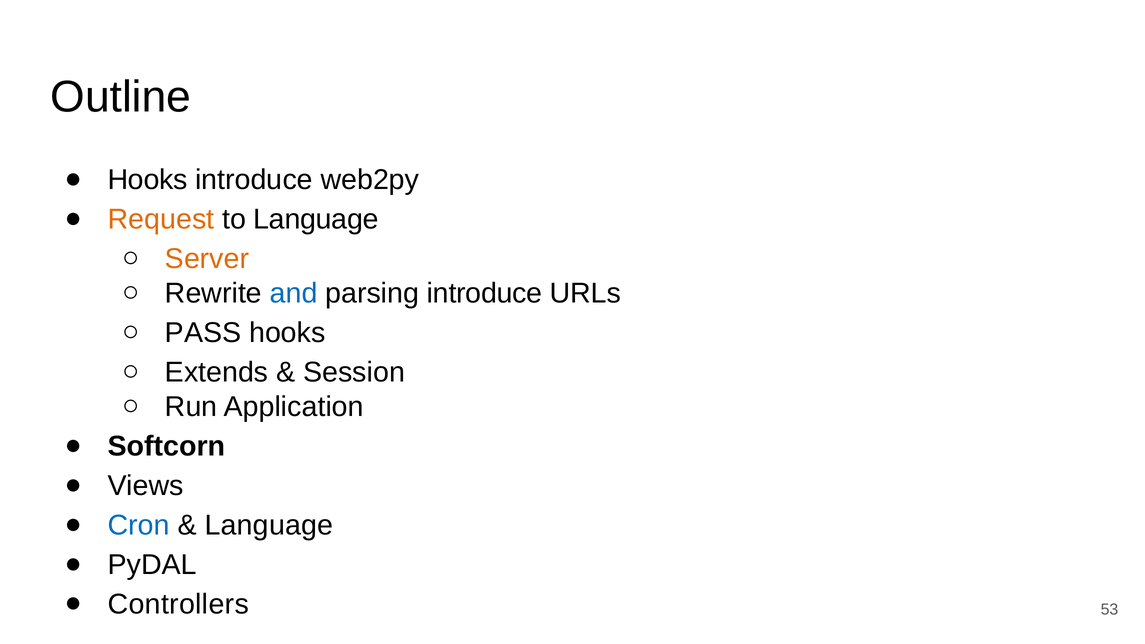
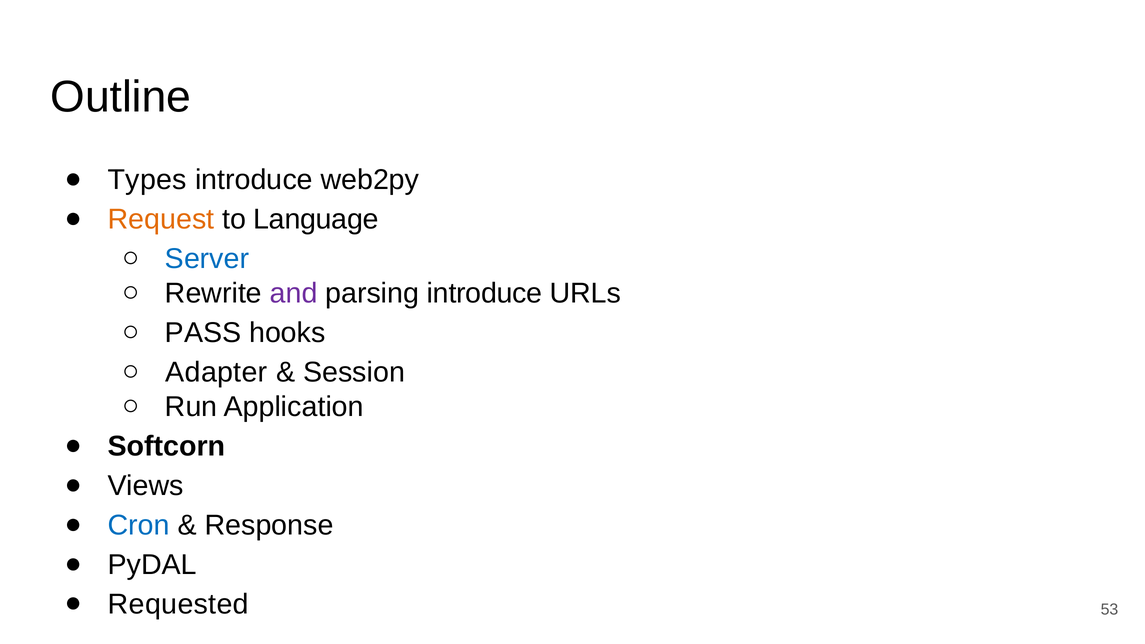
Hooks at (148, 180): Hooks -> Types
Server colour: orange -> blue
and colour: blue -> purple
Extends: Extends -> Adapter
Language at (269, 525): Language -> Response
Controllers: Controllers -> Requested
